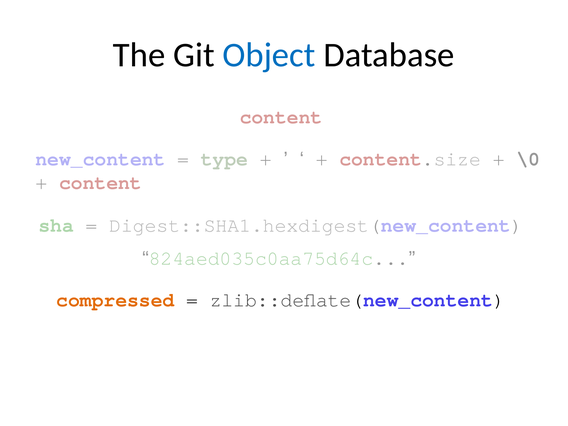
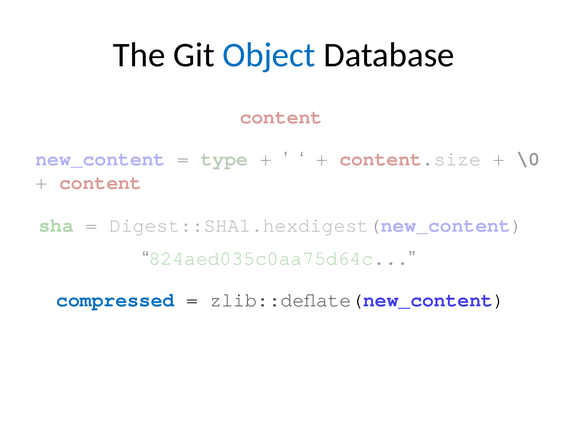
compressed colour: orange -> blue
